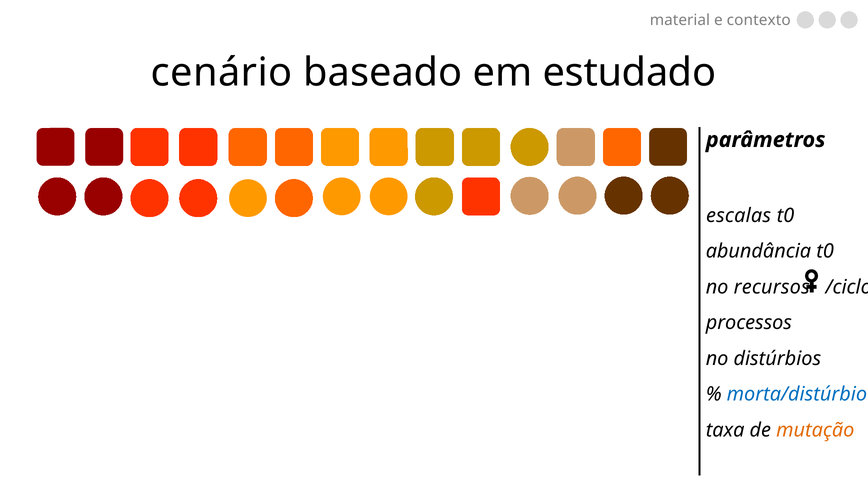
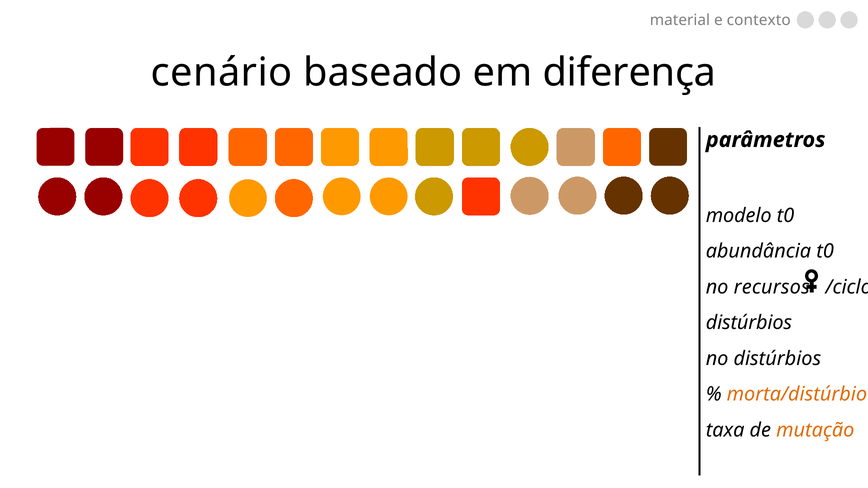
estudado: estudado -> diferença
escalas: escalas -> modelo
processos at (749, 323): processos -> distúrbios
morta/distúrbio colour: blue -> orange
